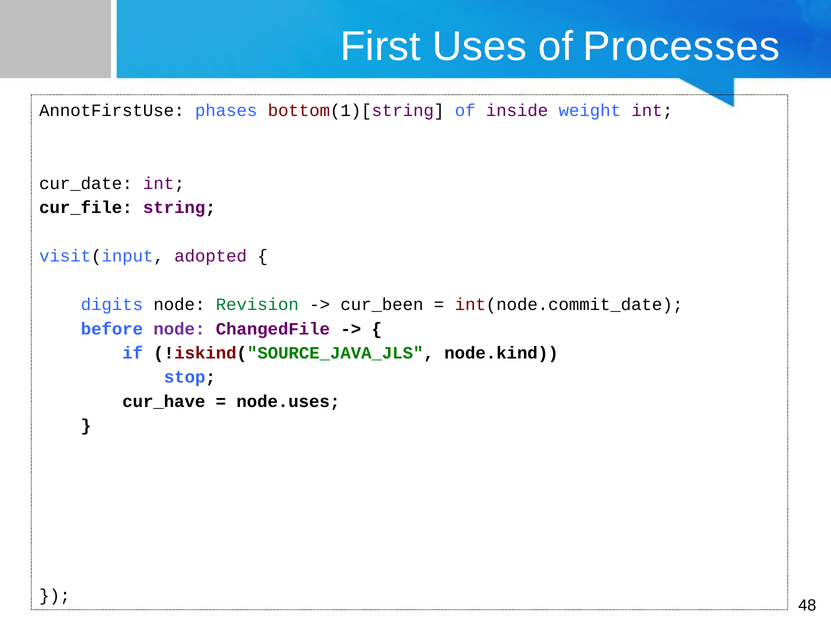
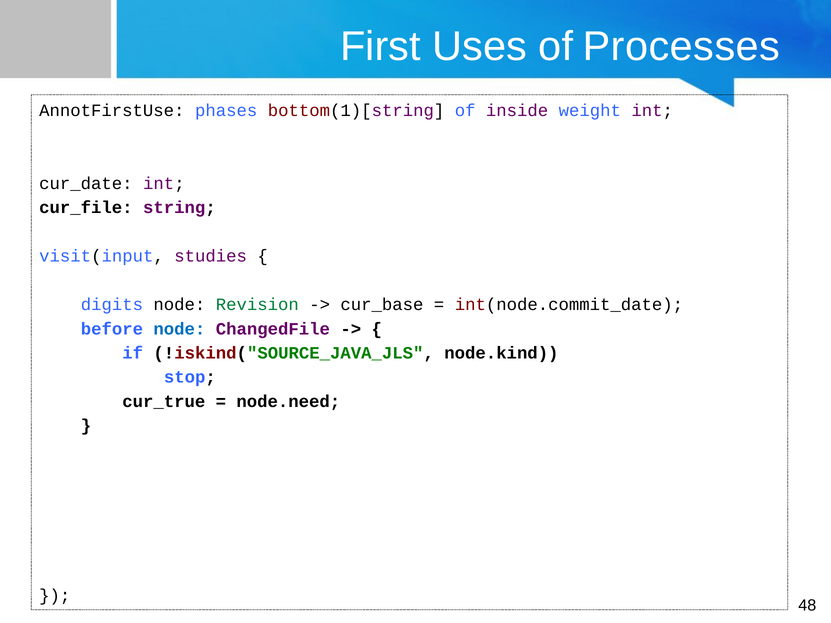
adopted: adopted -> studies
cur_been: cur_been -> cur_base
node at (179, 329) colour: purple -> blue
cur_have: cur_have -> cur_true
node.uses: node.uses -> node.need
